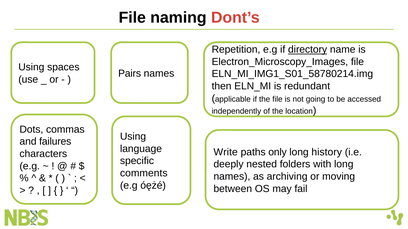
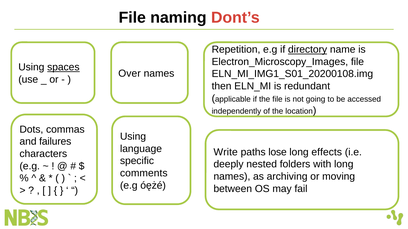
spaces underline: none -> present
Pairs: Pairs -> Over
ELN_MI_IMG1_S01_58780214.img: ELN_MI_IMG1_S01_58780214.img -> ELN_MI_IMG1_S01_20200108.img
only: only -> lose
history: history -> effects
